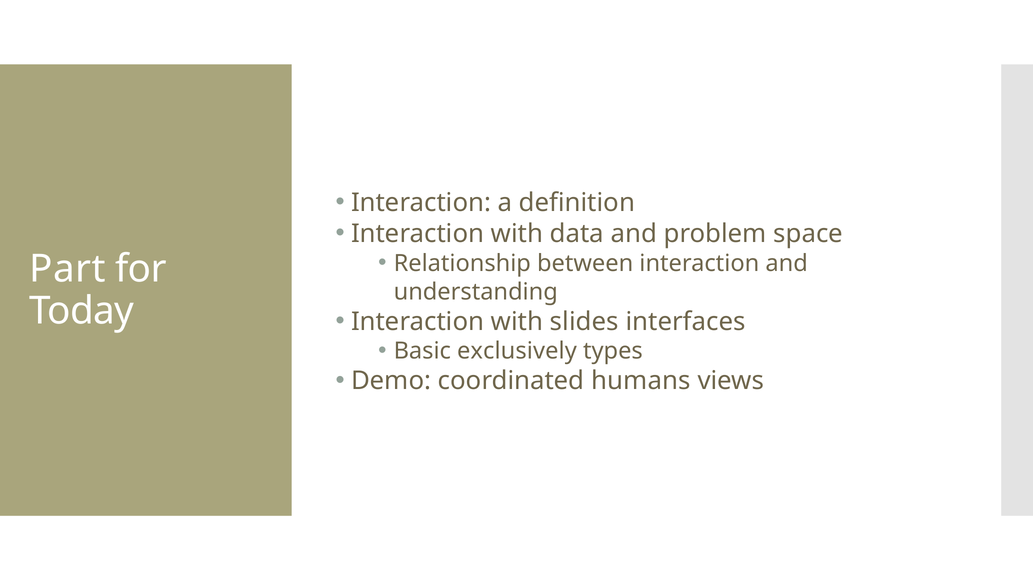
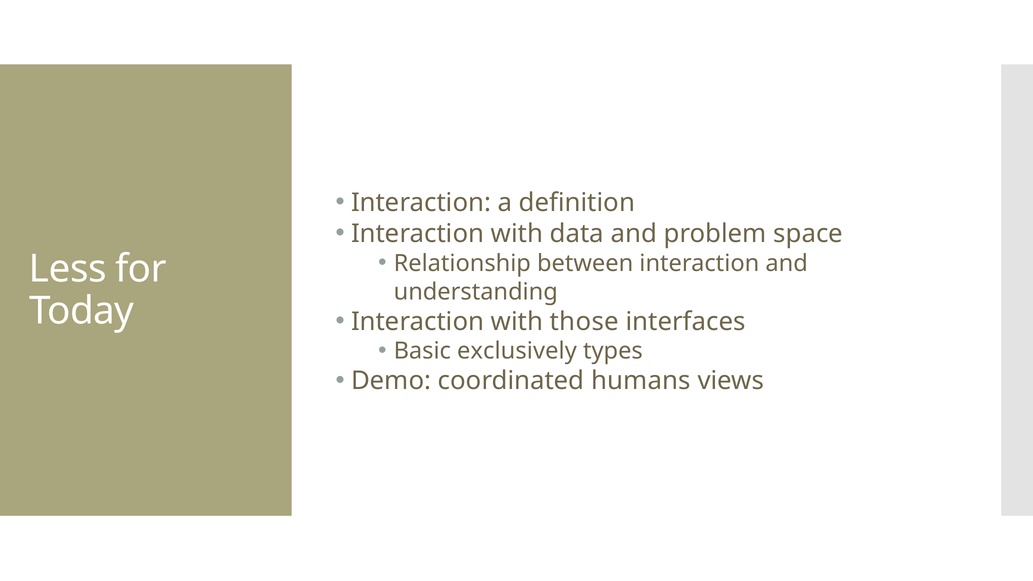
Part: Part -> Less
slides: slides -> those
